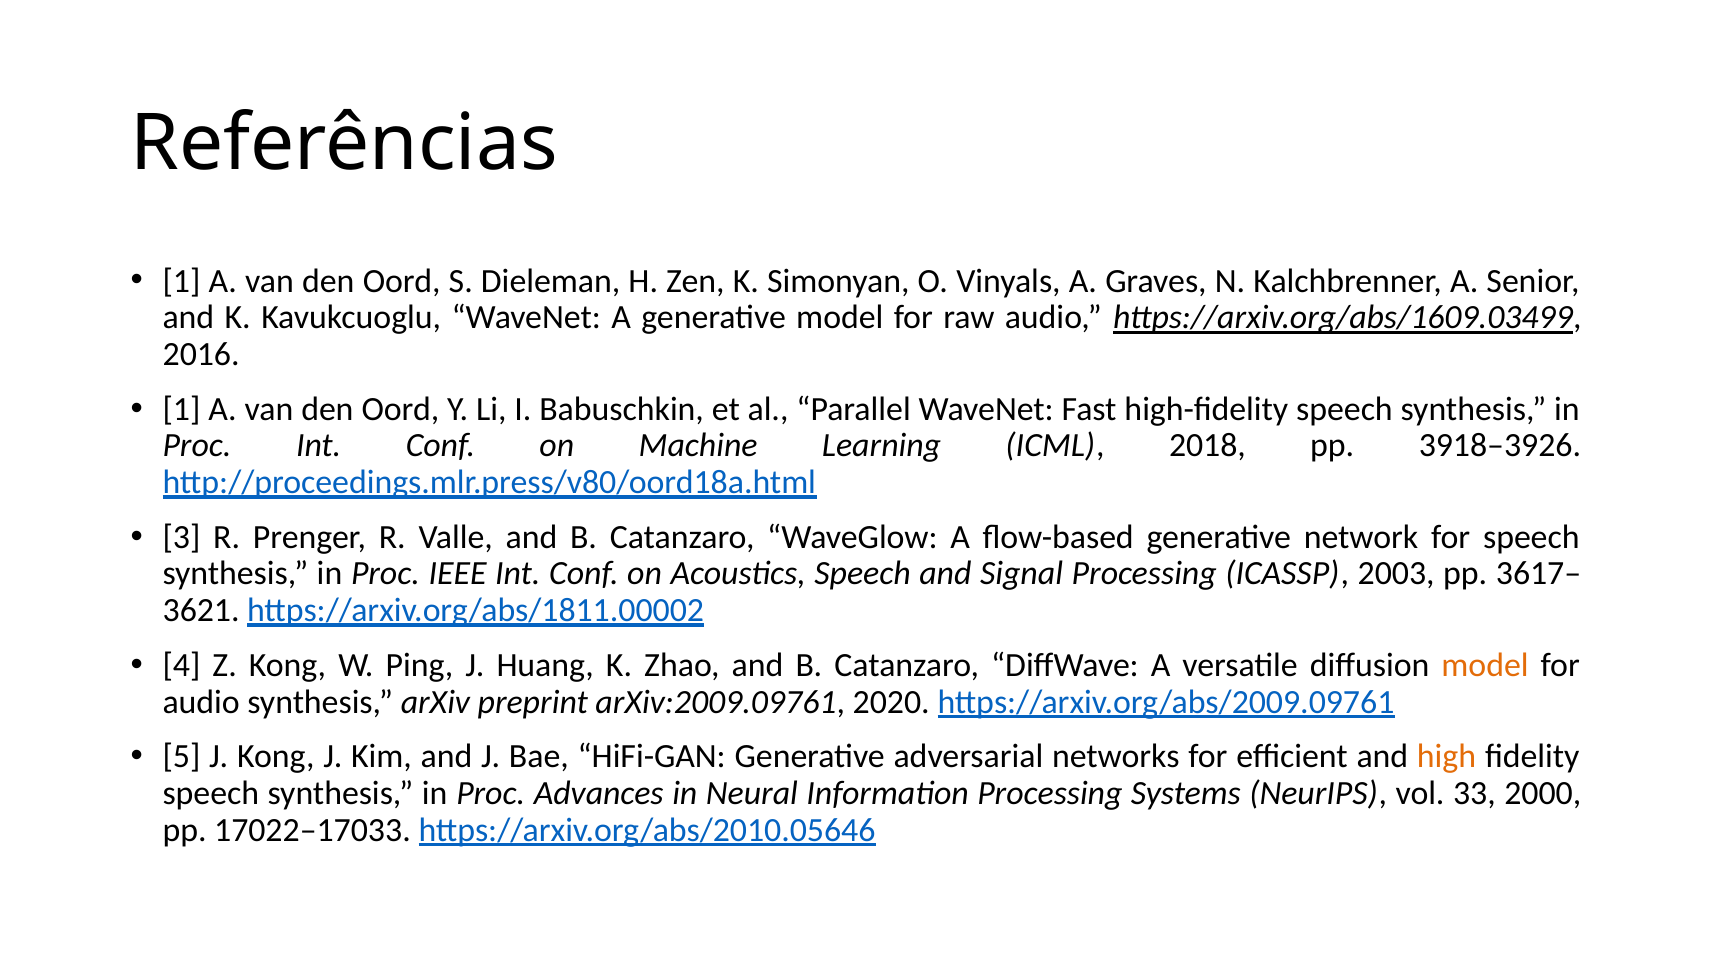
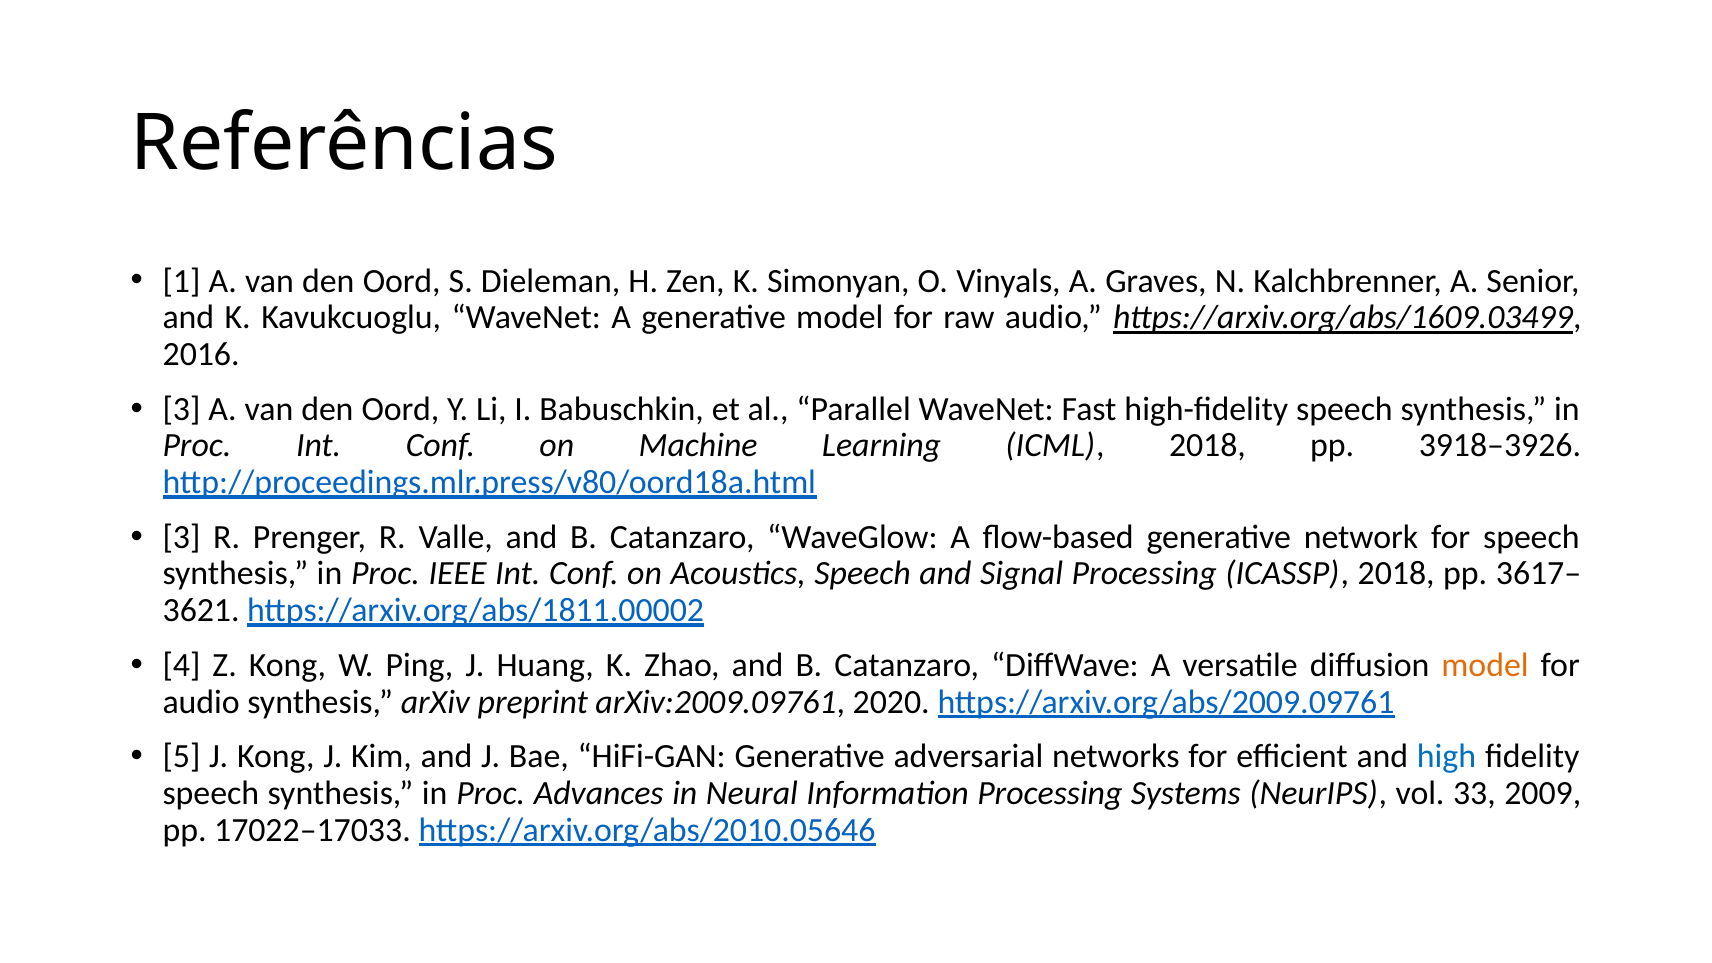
1 at (182, 409): 1 -> 3
ICASSP 2003: 2003 -> 2018
high colour: orange -> blue
2000: 2000 -> 2009
